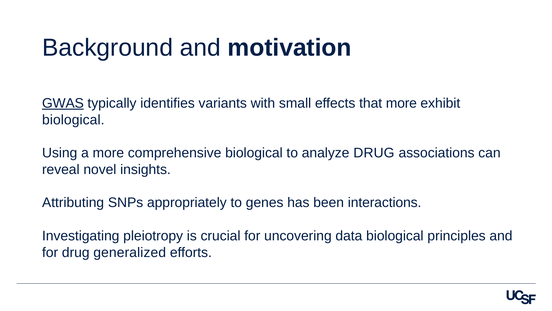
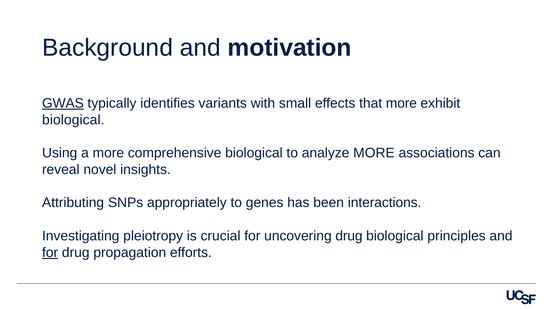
analyze DRUG: DRUG -> MORE
uncovering data: data -> drug
for at (50, 252) underline: none -> present
generalized: generalized -> propagation
